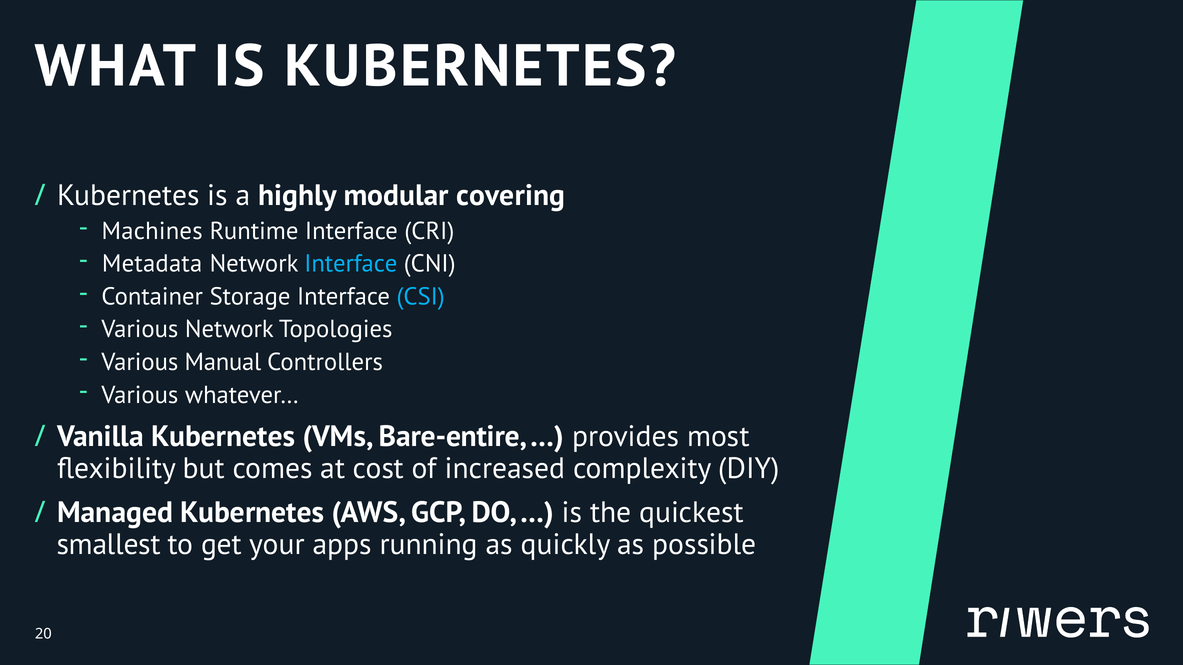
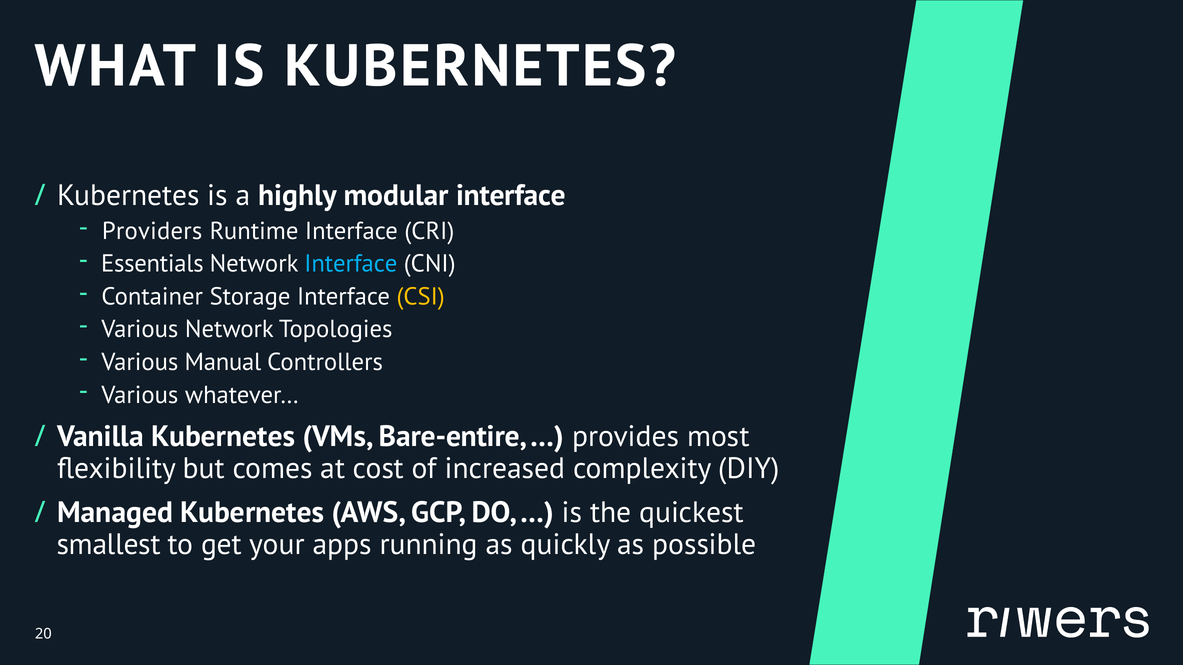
modular covering: covering -> interface
Machines: Machines -> Providers
Metadata: Metadata -> Essentials
CSI colour: light blue -> yellow
